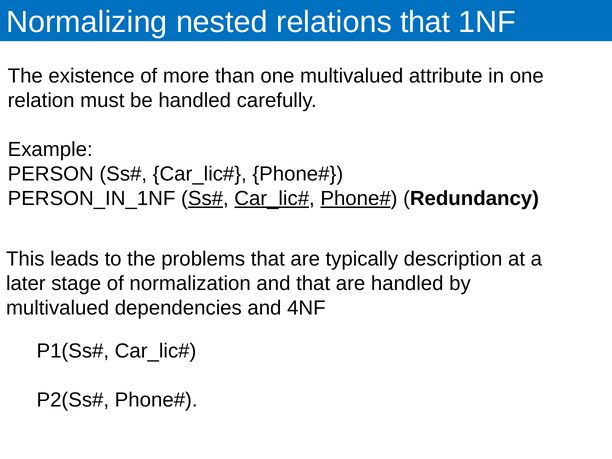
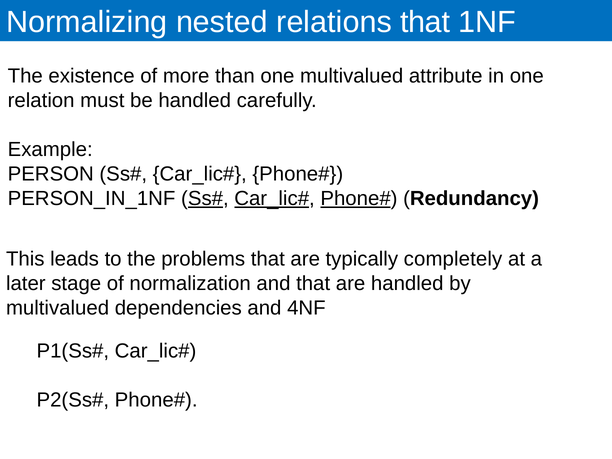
description: description -> completely
